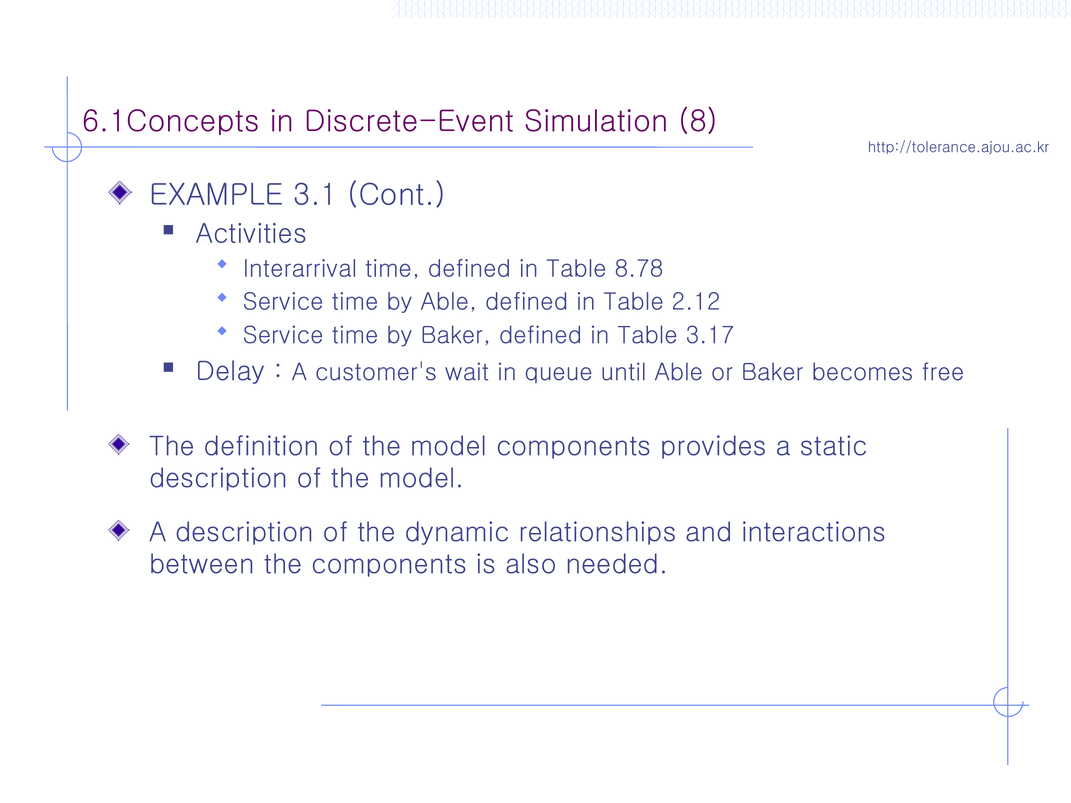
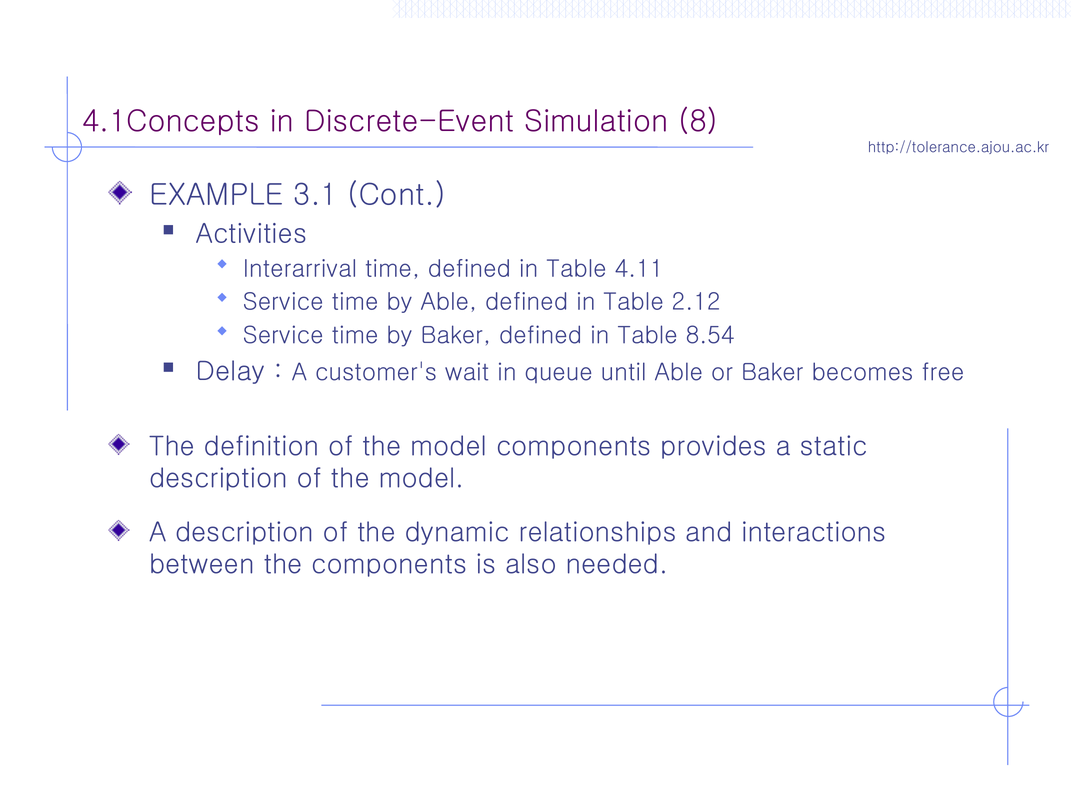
6.1Concepts: 6.1Concepts -> 4.1Concepts
8.78: 8.78 -> 4.11
3.17: 3.17 -> 8.54
